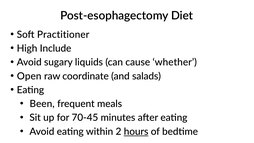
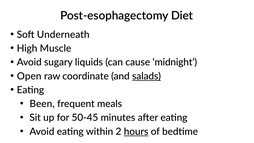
Practitioner: Practitioner -> Underneath
Include: Include -> Muscle
whether: whether -> midnight
salads underline: none -> present
70-45: 70-45 -> 50-45
